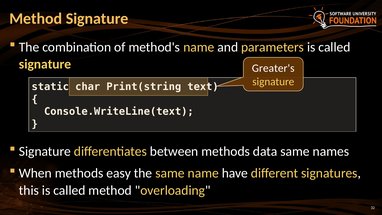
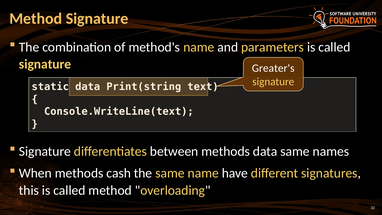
static char: char -> data
easy: easy -> cash
